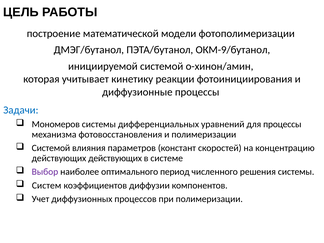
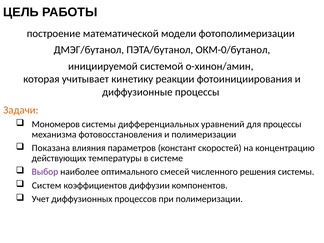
ОКМ-9/бутанол: ОКМ-9/бутанол -> ОКМ-0/бутанол
Задачи colour: blue -> orange
Системой at (51, 148): Системой -> Показана
действующих действующих: действующих -> температуры
период: период -> смесей
